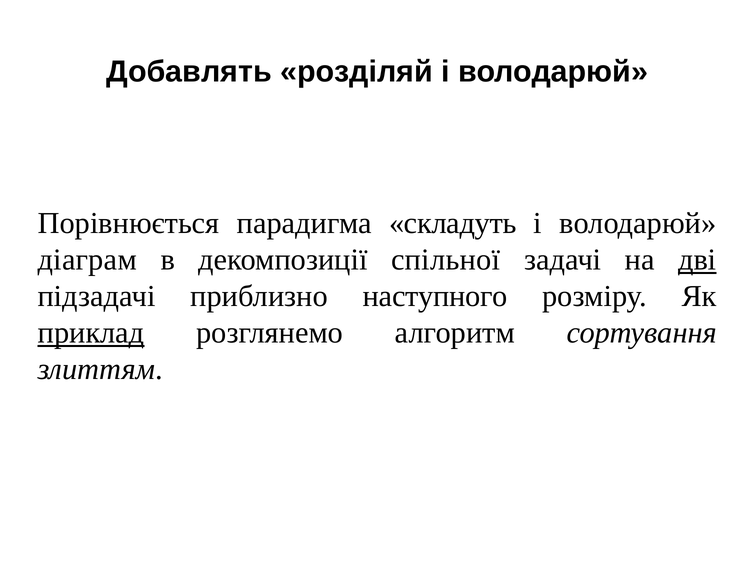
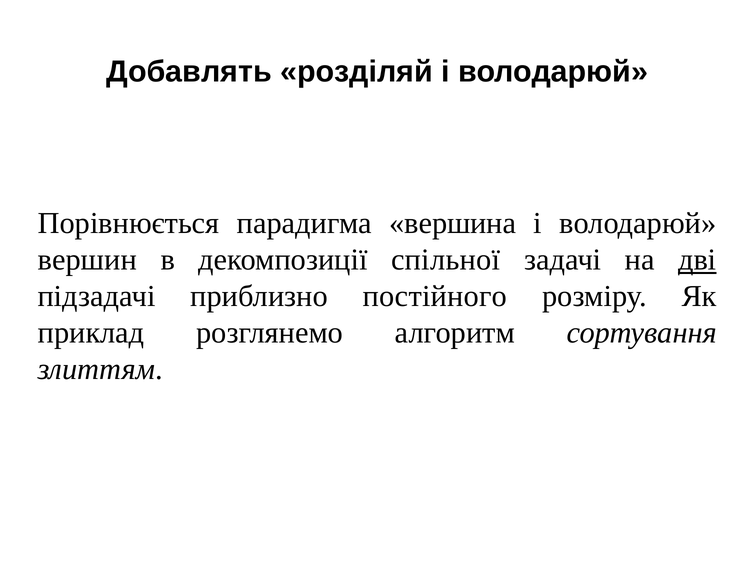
складуть: складуть -> вершина
діаграм: діаграм -> вершин
наступного: наступного -> постійного
приклад underline: present -> none
